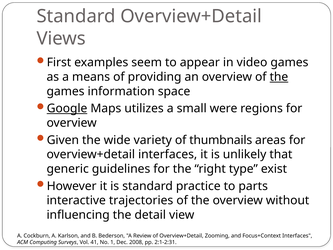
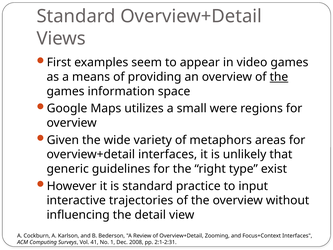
Google underline: present -> none
thumbnails: thumbnails -> metaphors
parts: parts -> input
